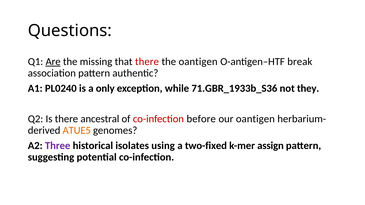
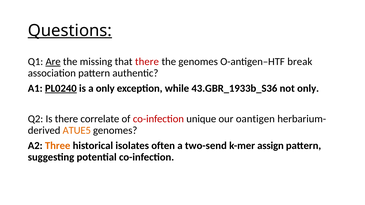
Questions underline: none -> present
the oantigen: oantigen -> genomes
PL0240 underline: none -> present
71.GBR_1933b_S36: 71.GBR_1933b_S36 -> 43.GBR_1933b_S36
not they: they -> only
ancestral: ancestral -> correlate
before: before -> unique
Three colour: purple -> orange
using: using -> often
two-fixed: two-fixed -> two-send
